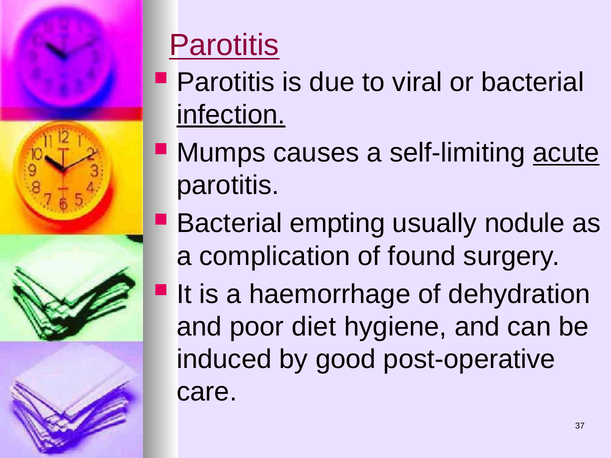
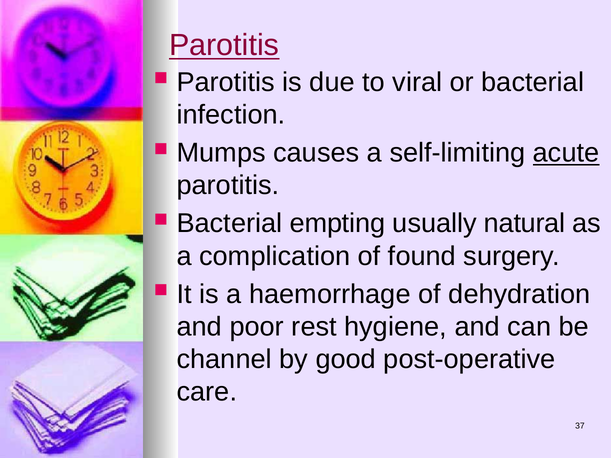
infection underline: present -> none
nodule: nodule -> natural
diet: diet -> rest
induced: induced -> channel
